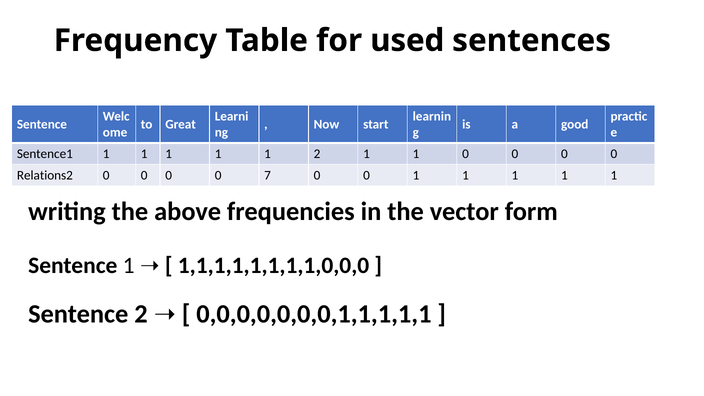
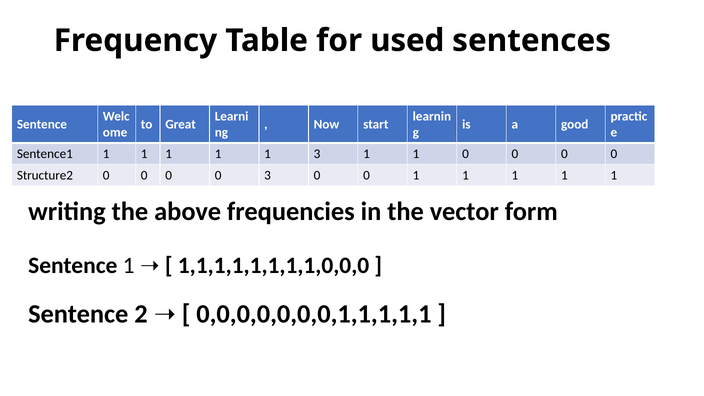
1 2: 2 -> 3
Relations2: Relations2 -> Structure2
0 7: 7 -> 3
